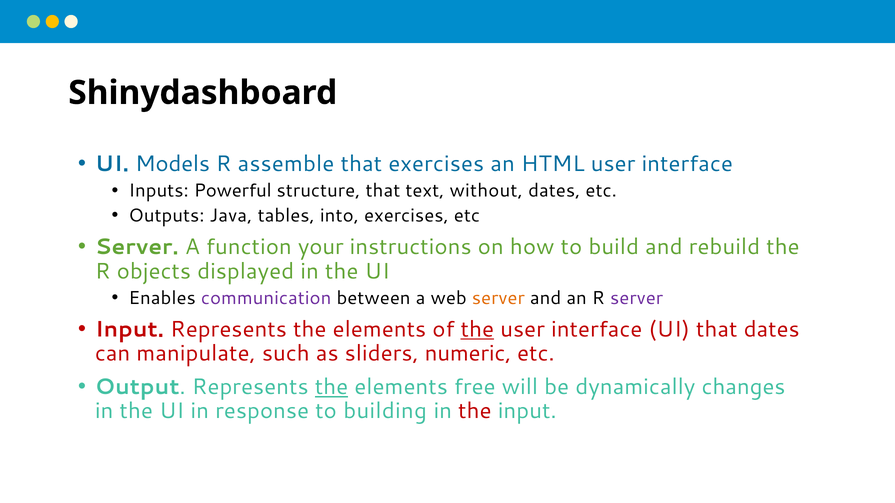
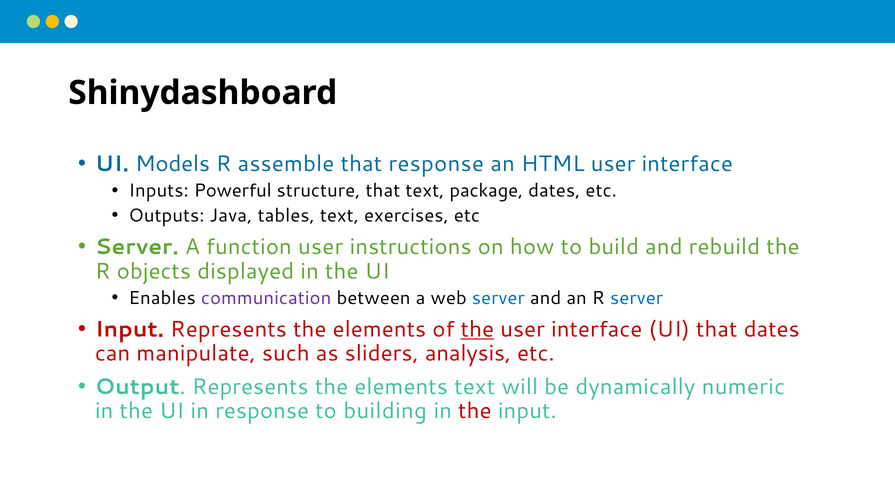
that exercises: exercises -> response
without: without -> package
tables into: into -> text
function your: your -> user
server at (498, 298) colour: orange -> blue
server at (637, 298) colour: purple -> blue
numeric: numeric -> analysis
the at (331, 387) underline: present -> none
elements free: free -> text
changes: changes -> numeric
